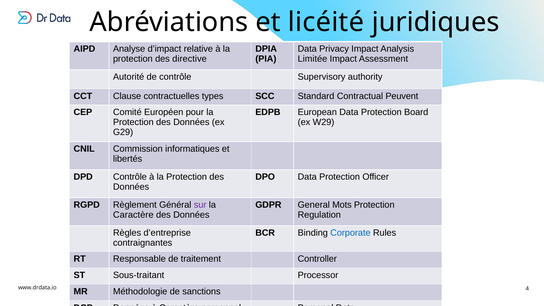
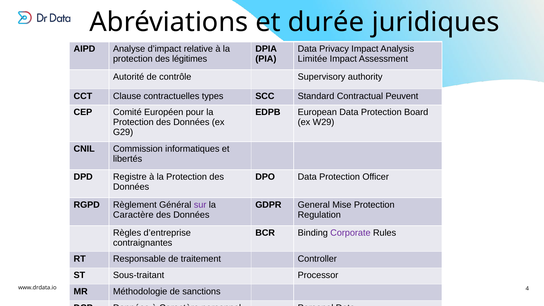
licéité: licéité -> durée
directive: directive -> légitimes
DPD Contrôle: Contrôle -> Registre
Mots: Mots -> Mise
Corporate colour: blue -> purple
